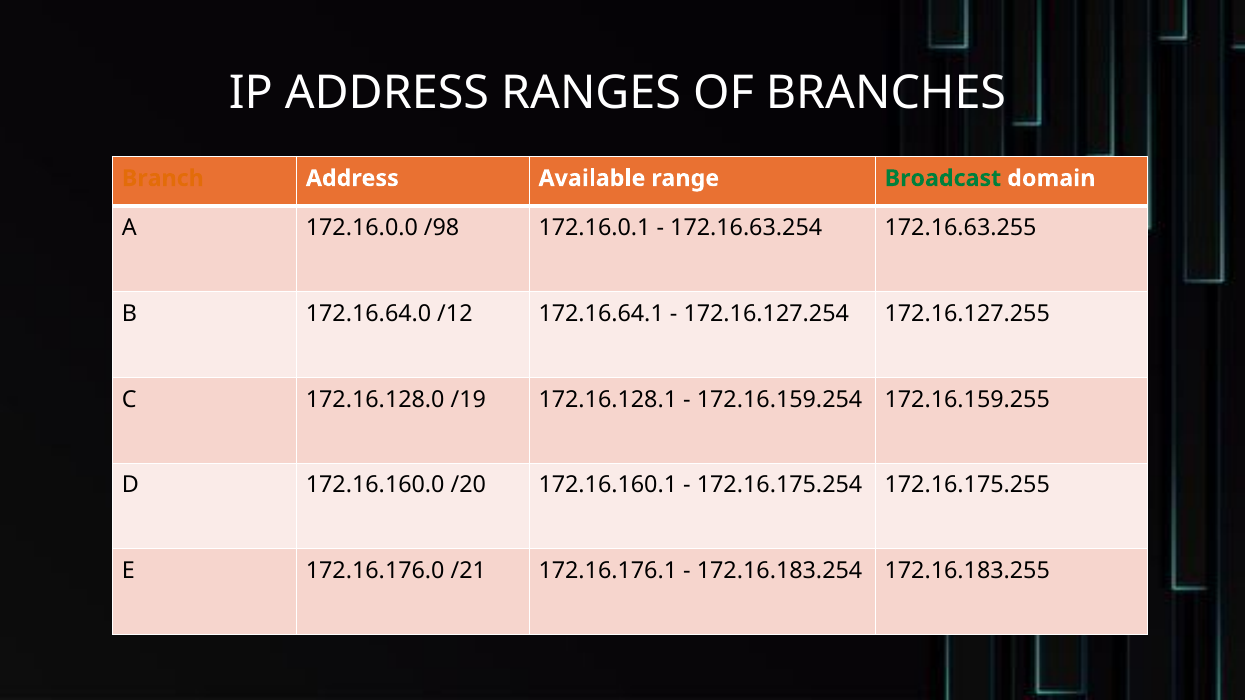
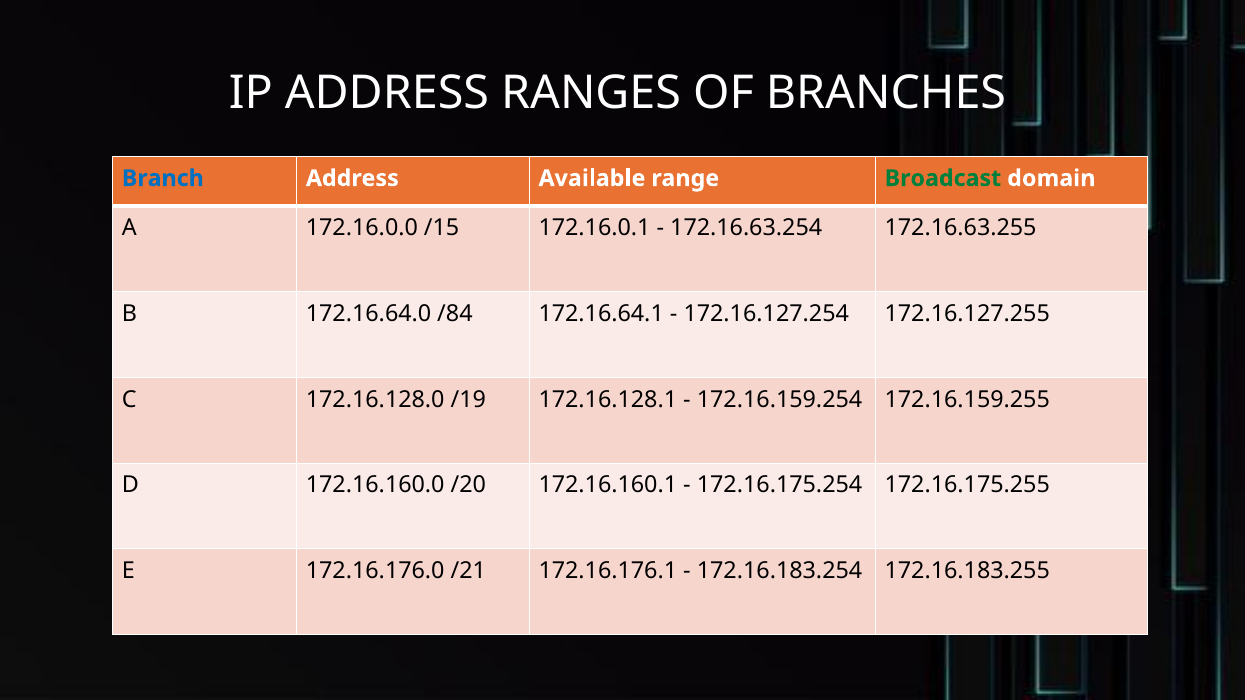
Branch colour: orange -> blue
/98: /98 -> /15
/12: /12 -> /84
